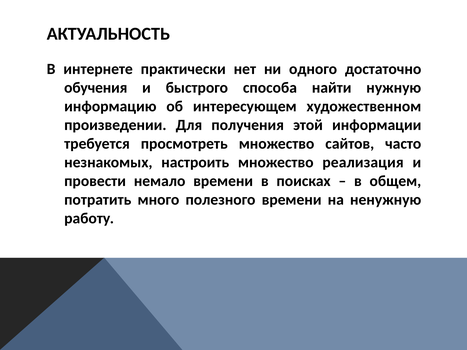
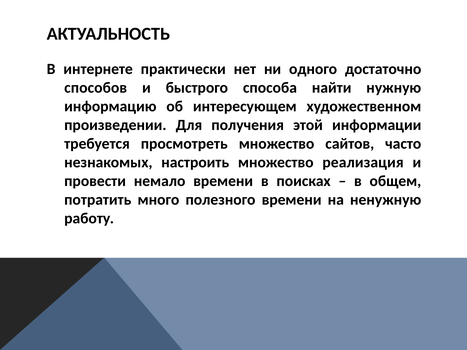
обучения: обучения -> способов
